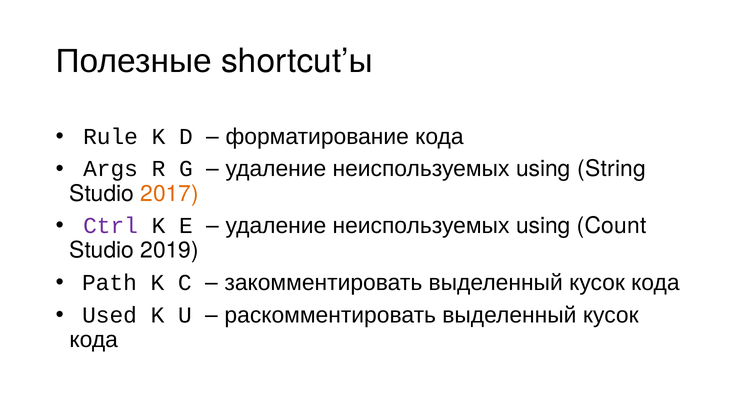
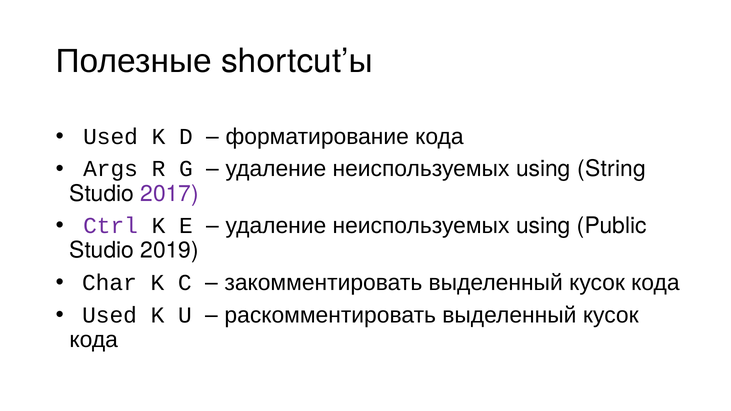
Rule at (111, 137): Rule -> Used
2017 colour: orange -> purple
Count: Count -> Public
Path: Path -> Char
